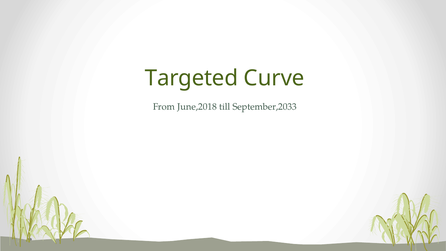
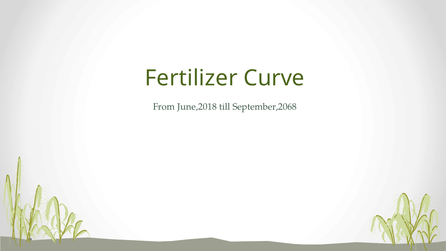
Targeted: Targeted -> Fertilizer
September,2033: September,2033 -> September,2068
